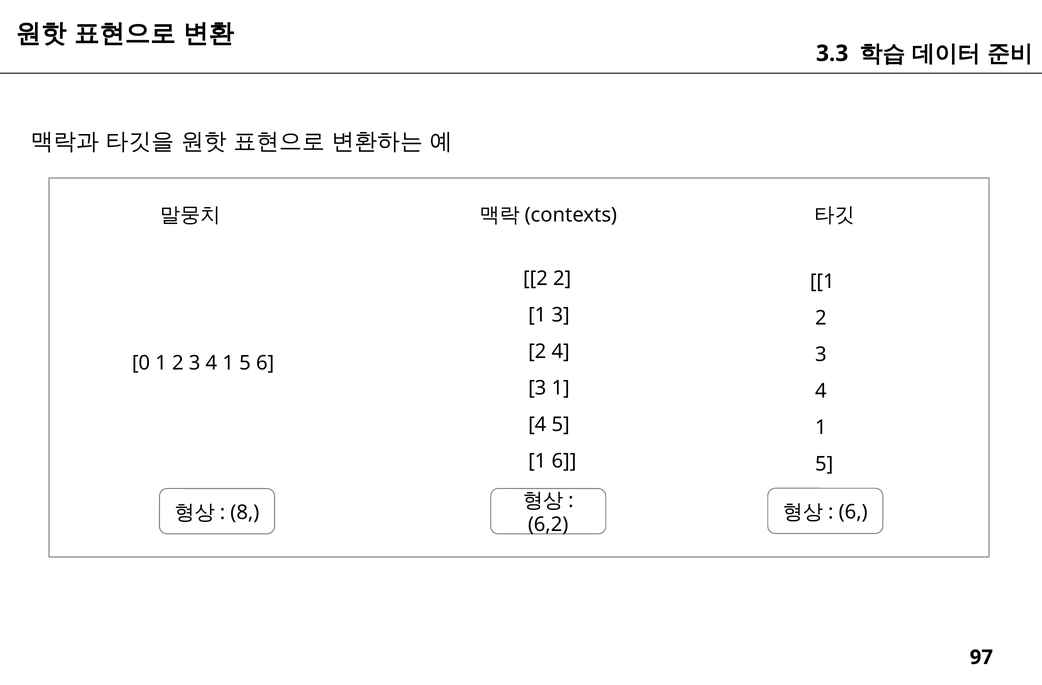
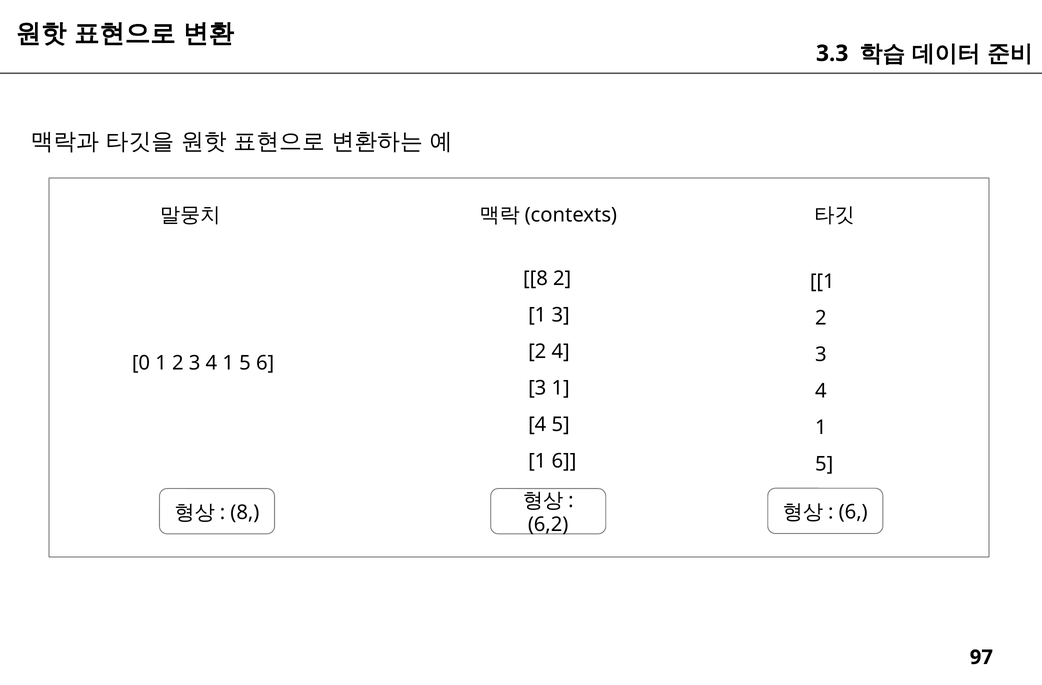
2 at (535, 278): 2 -> 8
